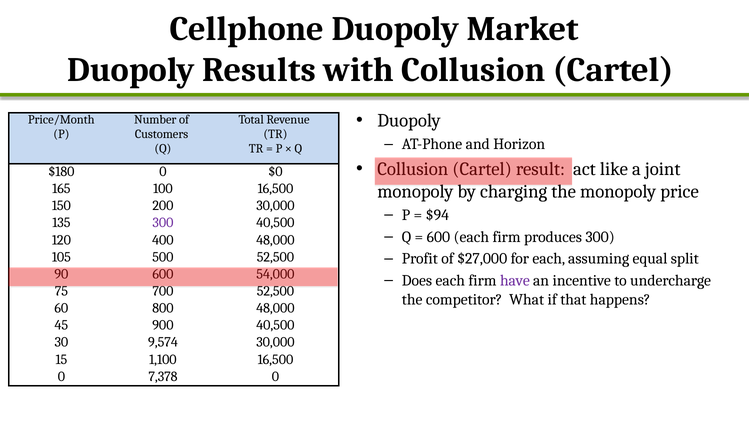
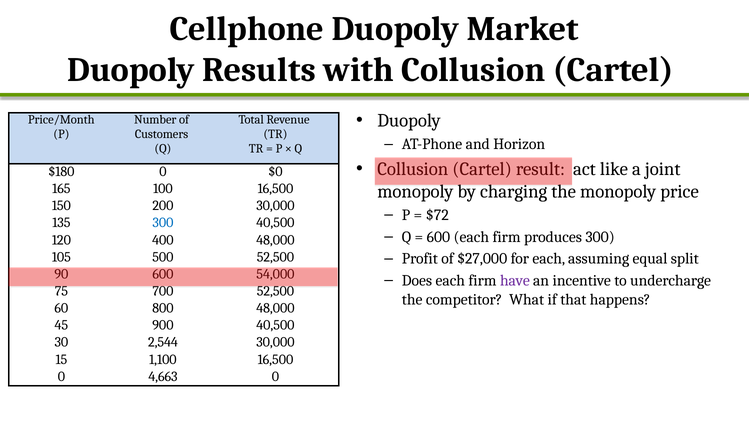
$94: $94 -> $72
300 at (163, 222) colour: purple -> blue
9,574: 9,574 -> 2,544
7,378: 7,378 -> 4,663
